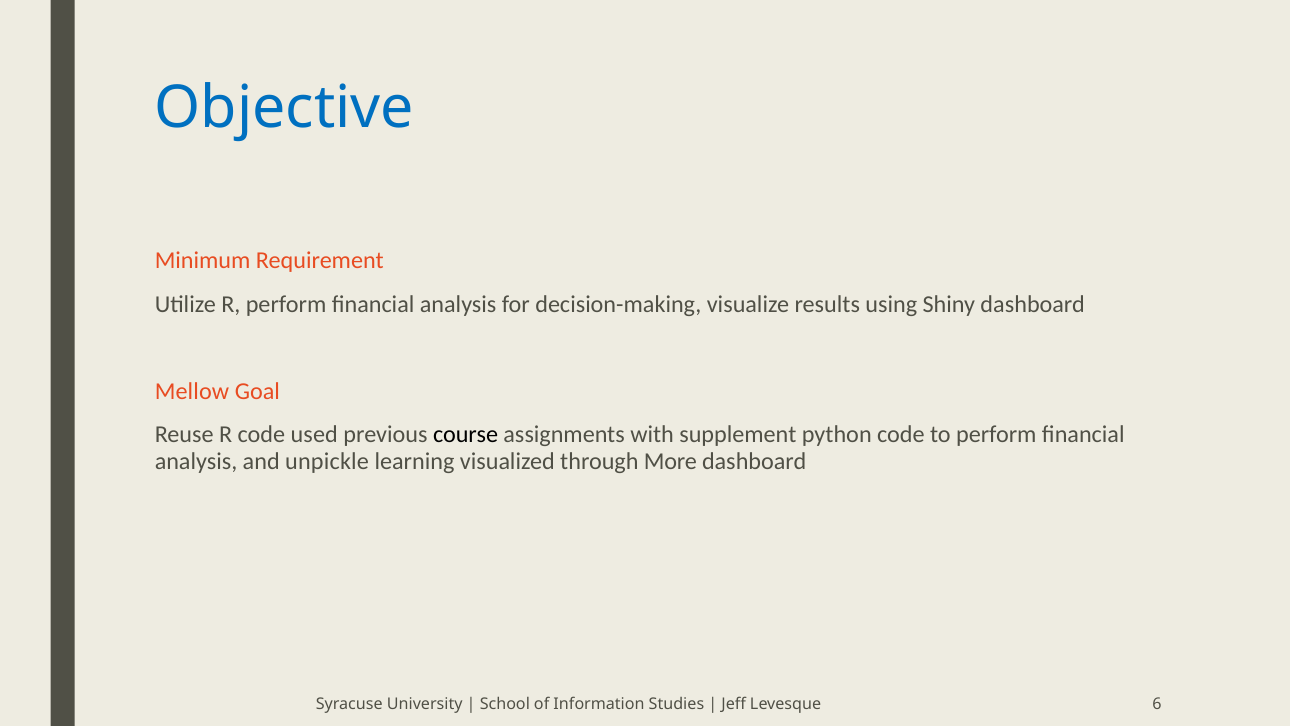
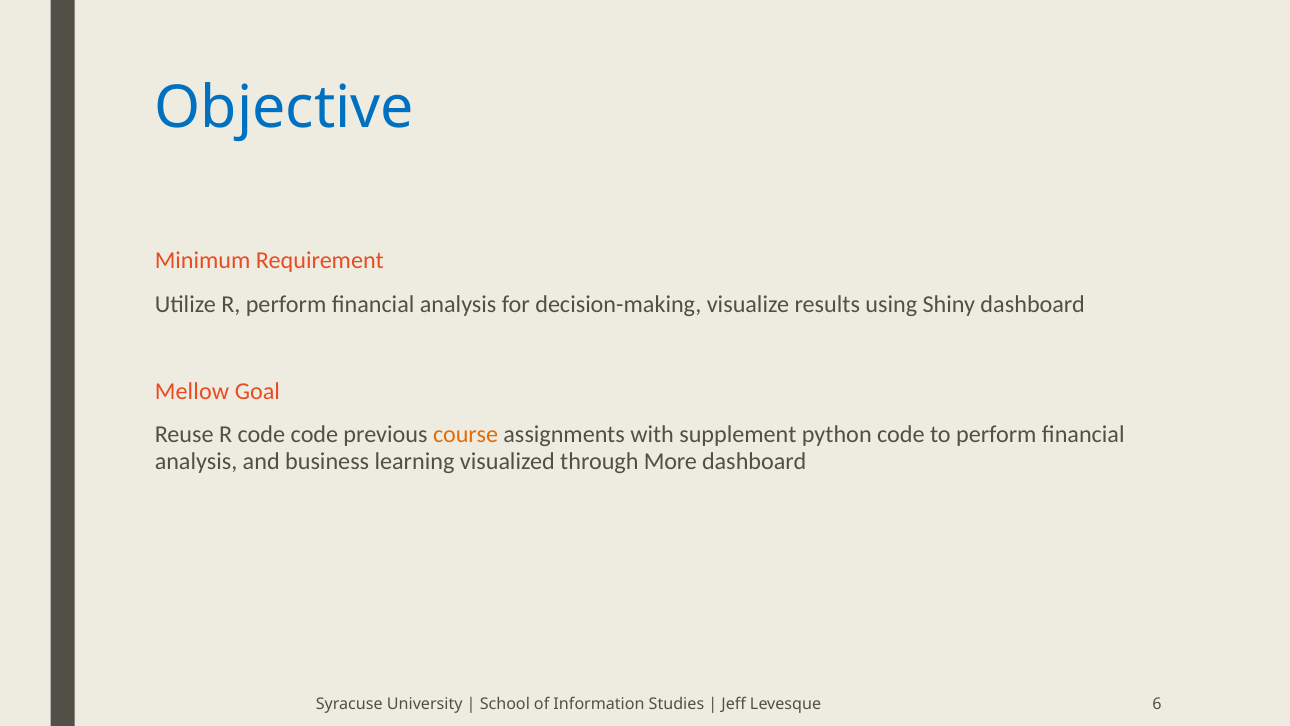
code used: used -> code
course colour: black -> orange
unpickle: unpickle -> business
